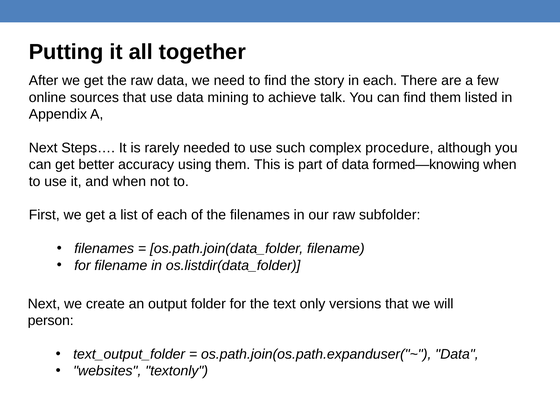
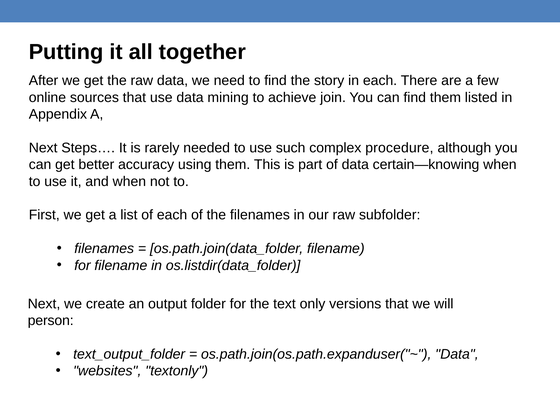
talk: talk -> join
formed—knowing: formed—knowing -> certain—knowing
